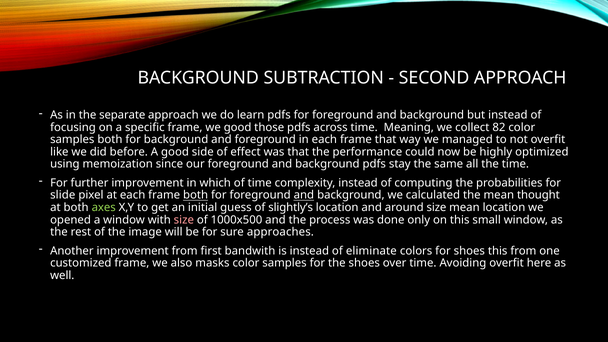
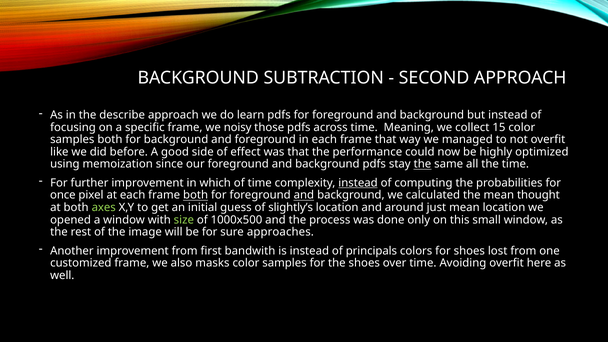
separate: separate -> describe
we good: good -> noisy
82: 82 -> 15
the at (422, 164) underline: none -> present
instead at (358, 183) underline: none -> present
slide: slide -> once
around size: size -> just
size at (184, 220) colour: pink -> light green
eliminate: eliminate -> principals
shoes this: this -> lost
